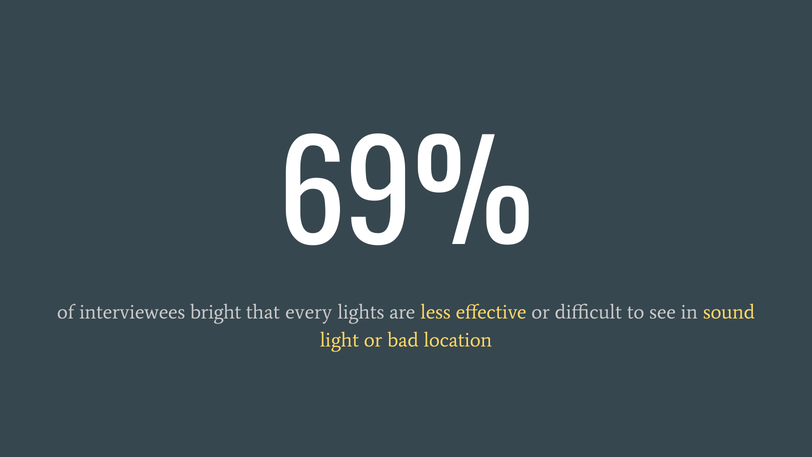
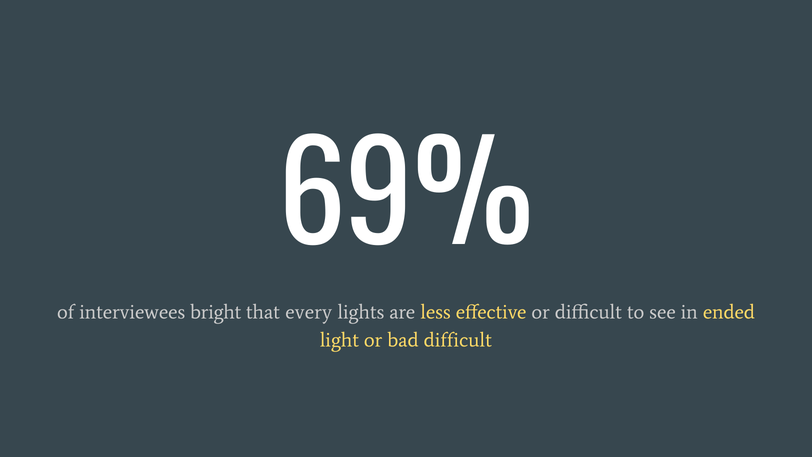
sound: sound -> ended
bad location: location -> difficult
